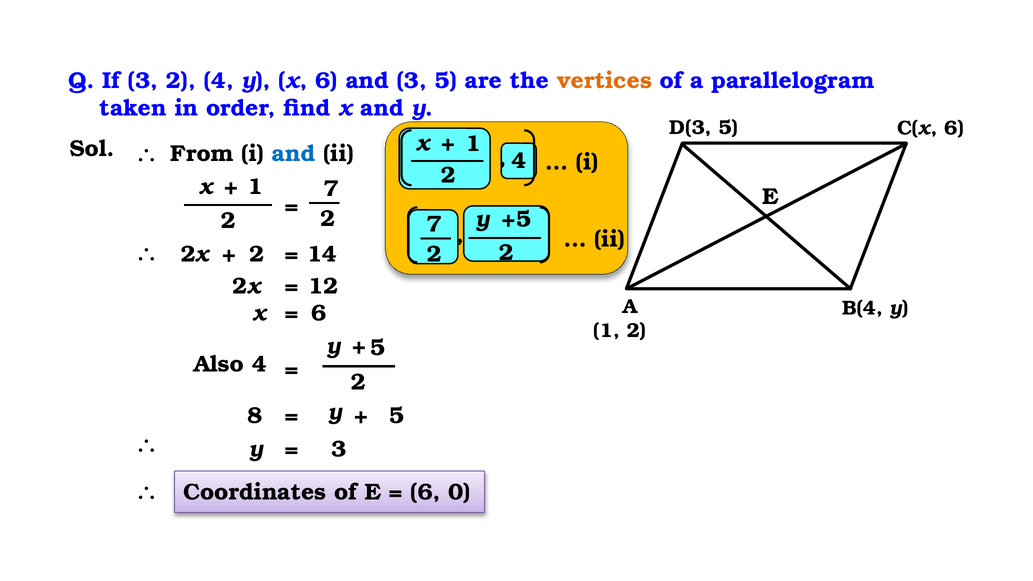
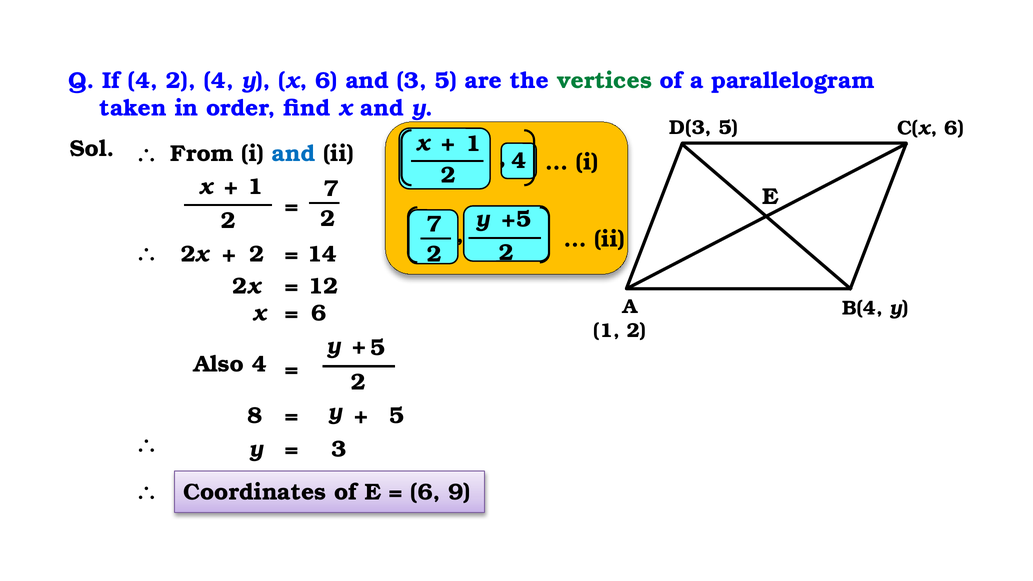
If 3: 3 -> 4
vertices colour: orange -> green
0: 0 -> 9
